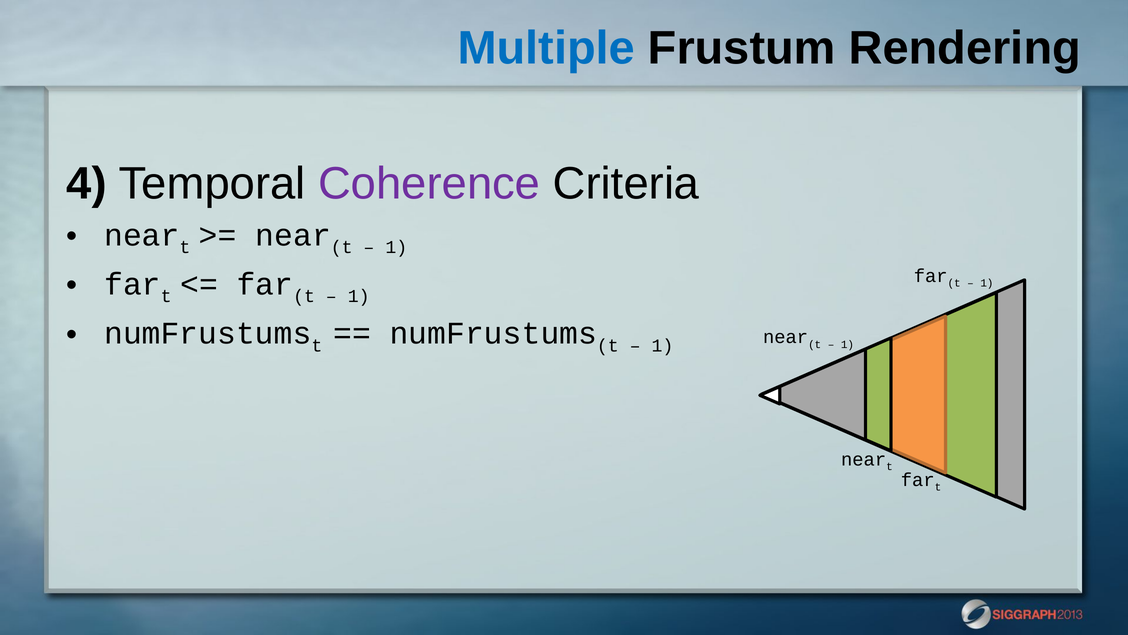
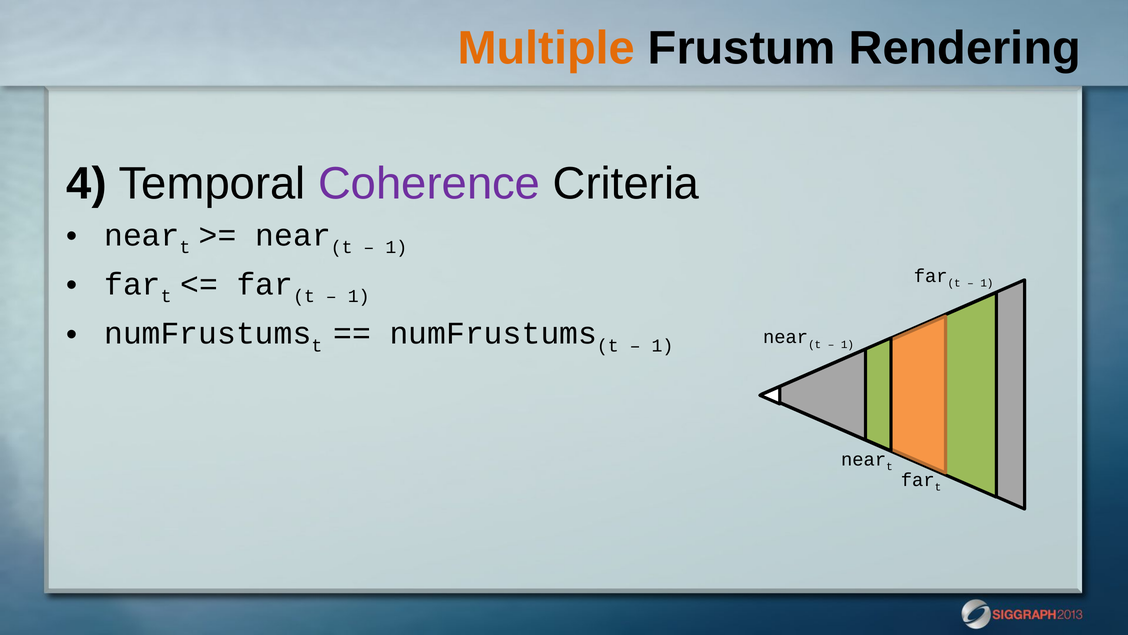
Multiple colour: blue -> orange
